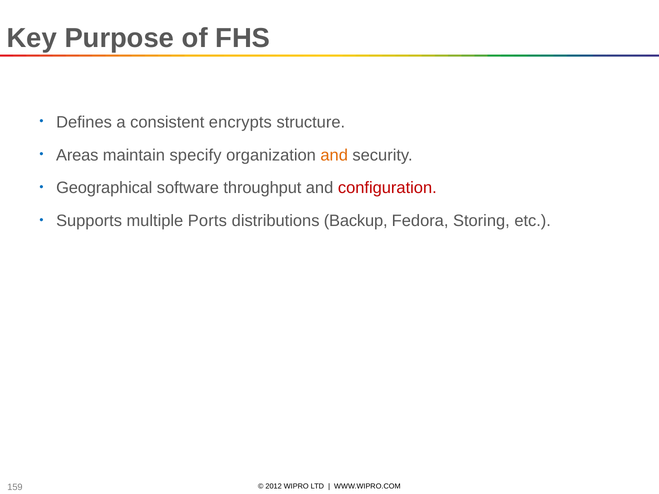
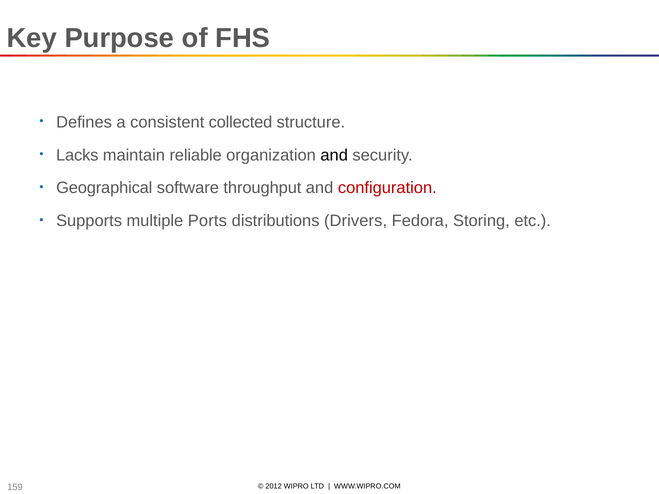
encrypts: encrypts -> collected
Areas: Areas -> Lacks
specify: specify -> reliable
and at (334, 155) colour: orange -> black
Backup: Backup -> Drivers
